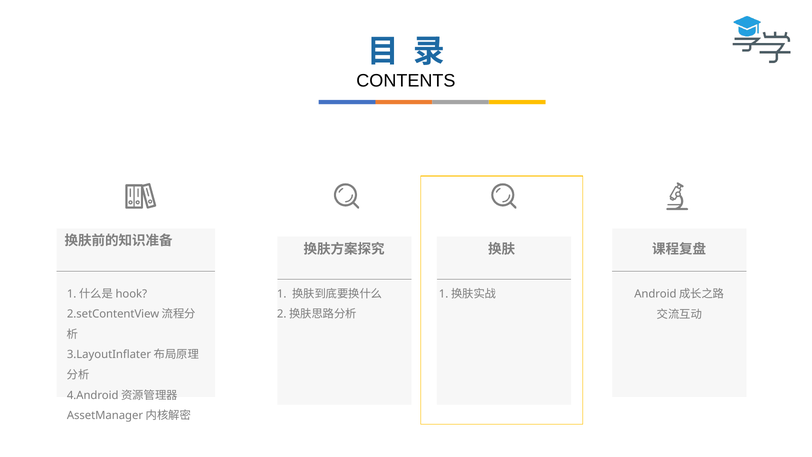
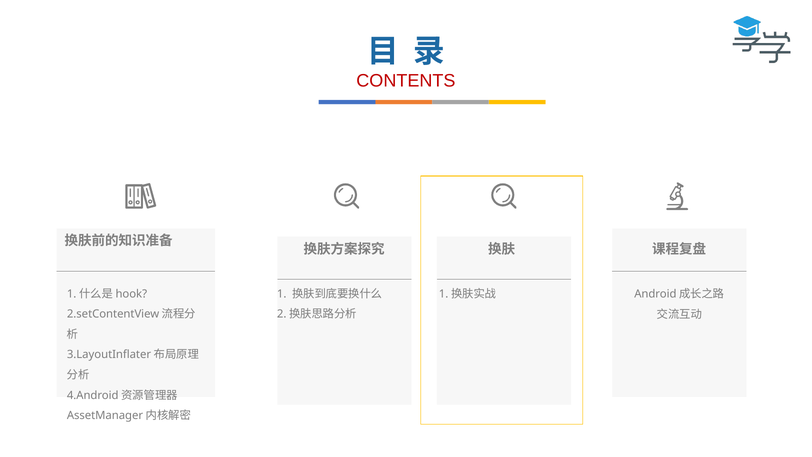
CONTENTS colour: black -> red
